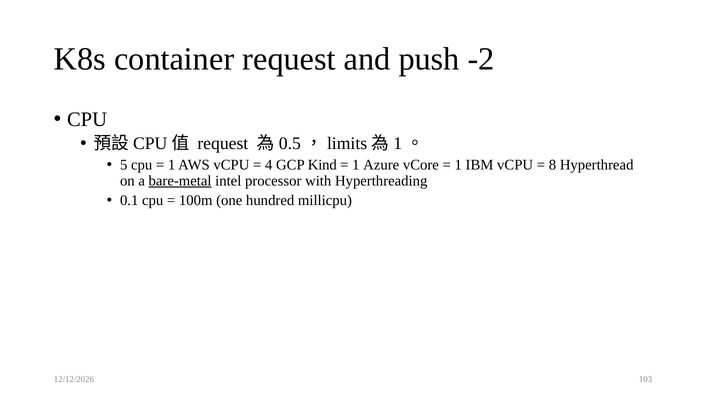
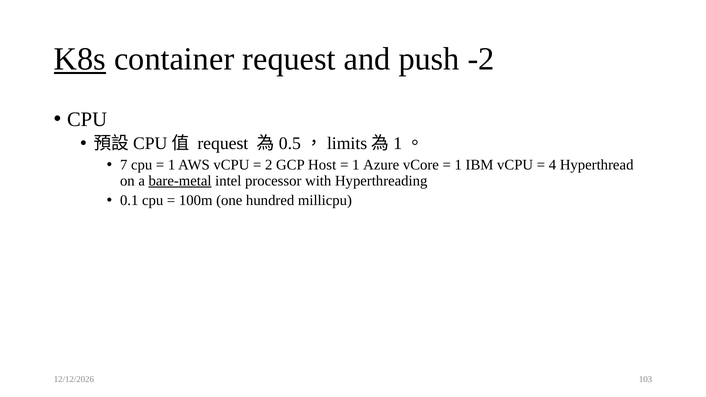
K8s underline: none -> present
5: 5 -> 7
4: 4 -> 2
Kind: Kind -> Host
8: 8 -> 4
